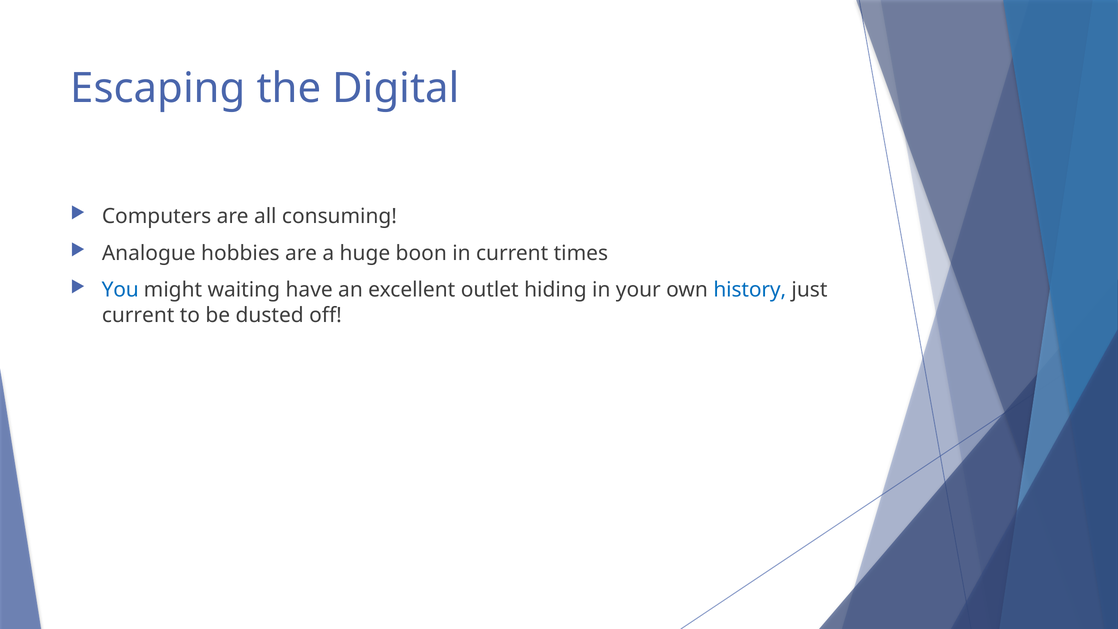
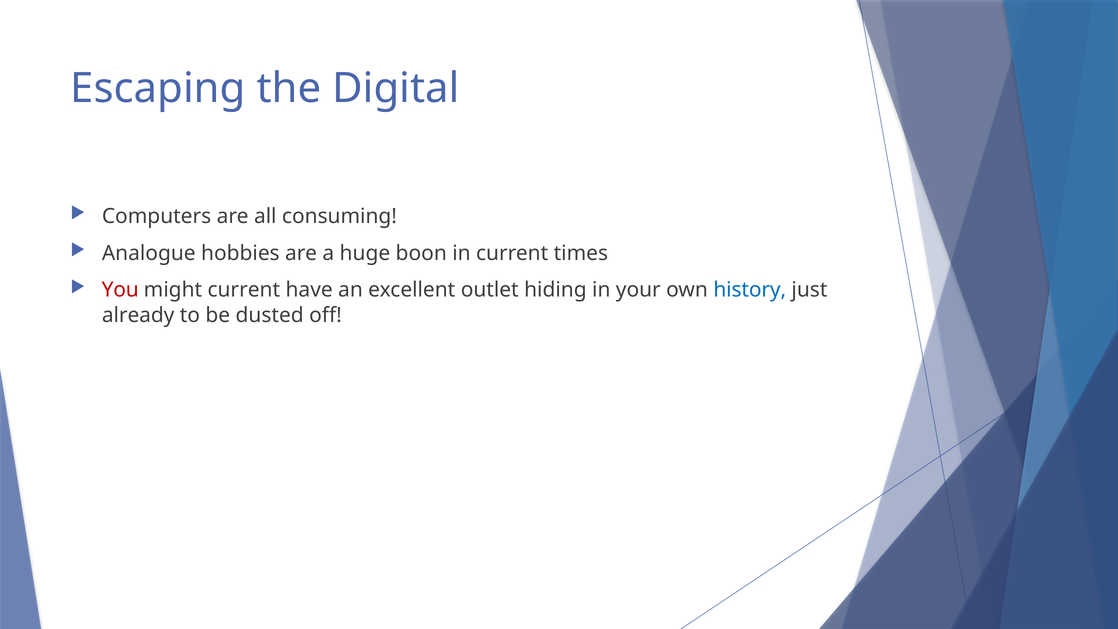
You colour: blue -> red
might waiting: waiting -> current
current at (138, 315): current -> already
